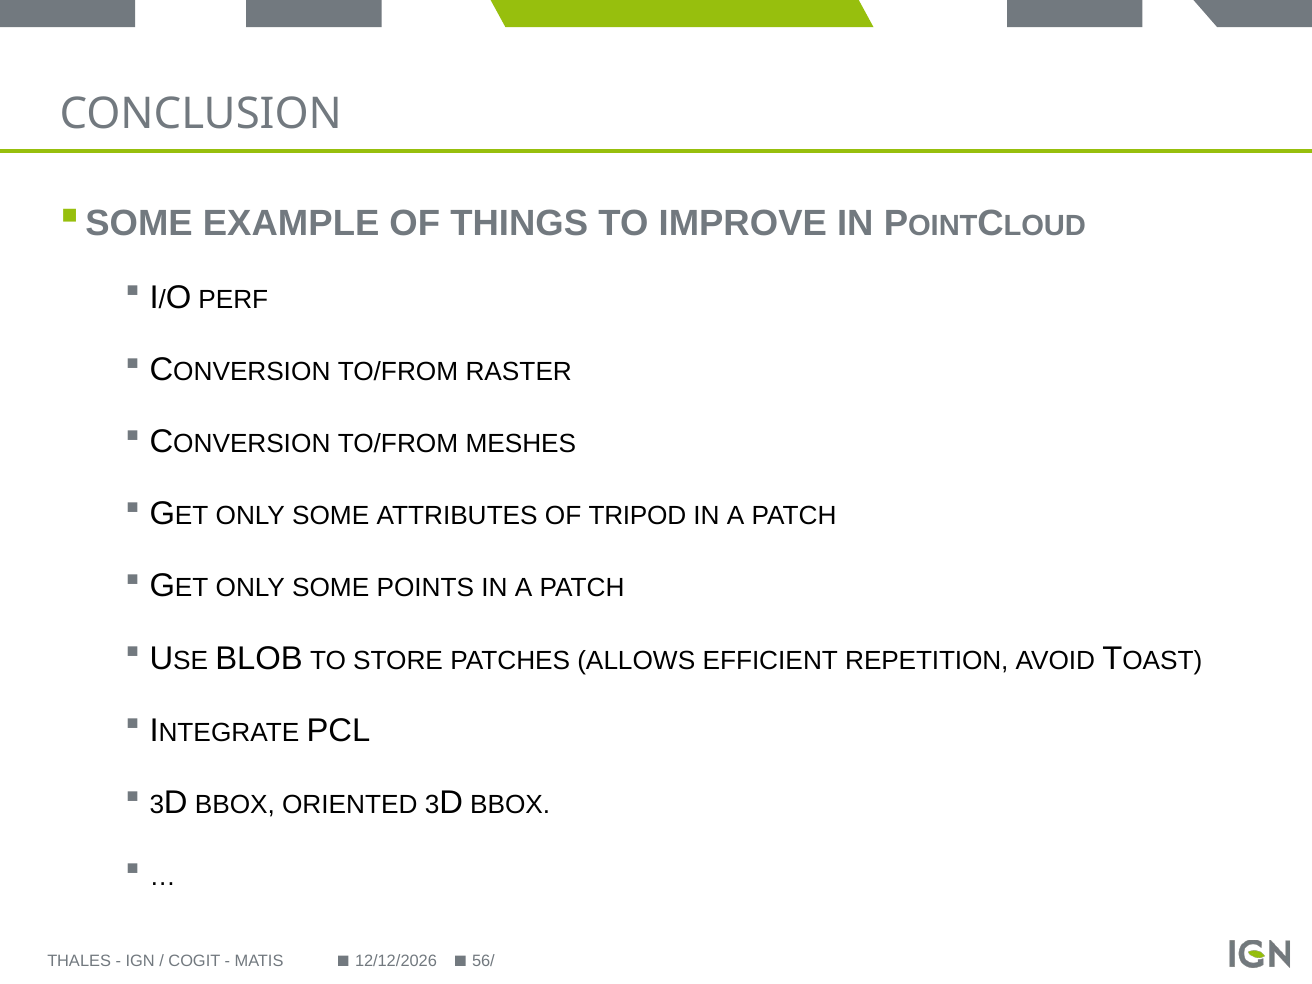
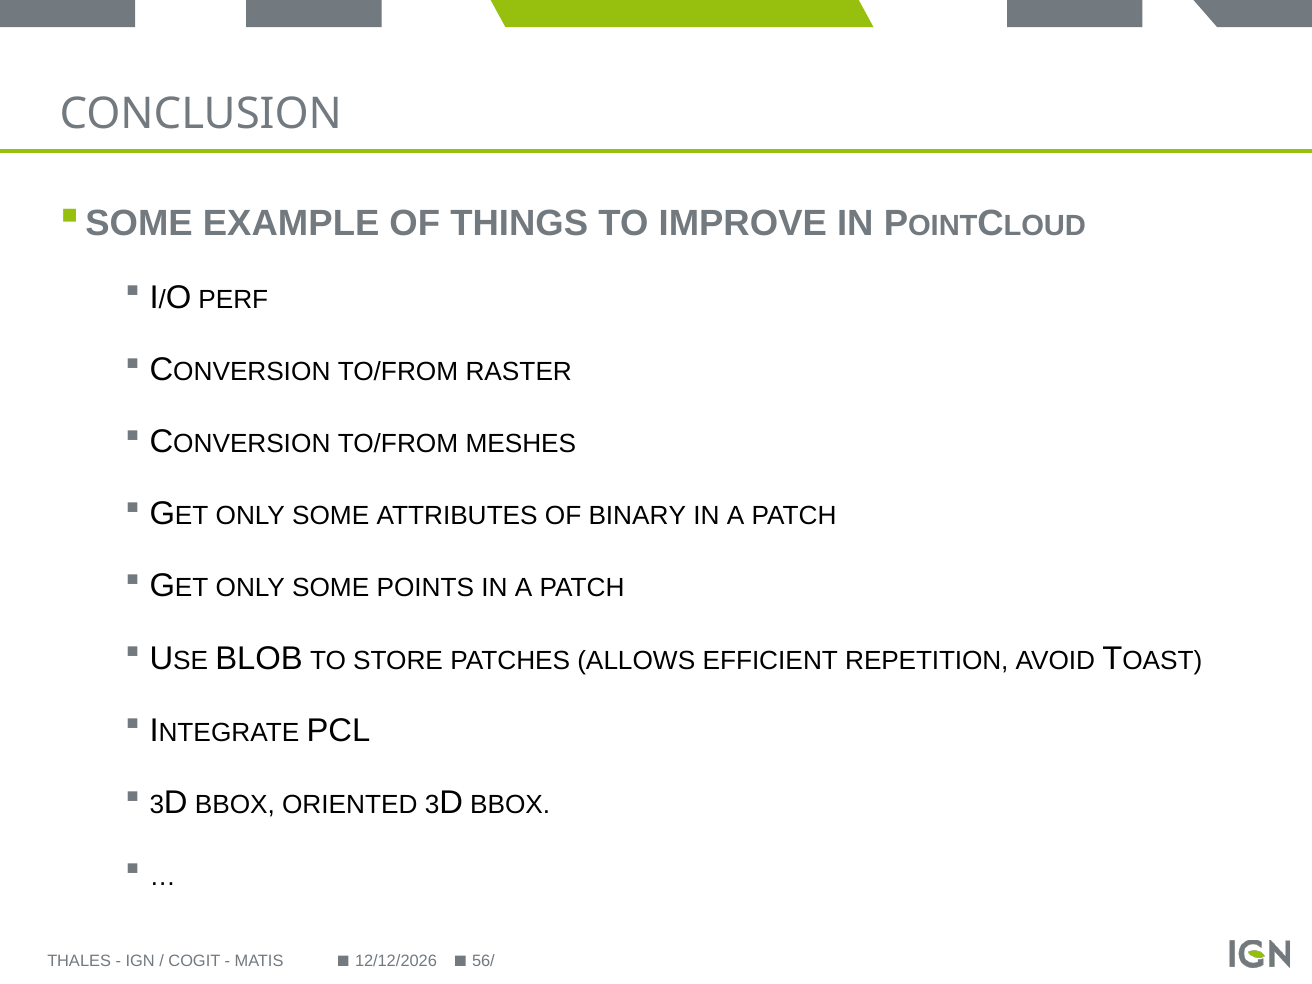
TRIPOD: TRIPOD -> BINARY
